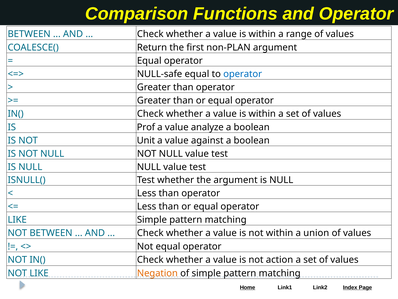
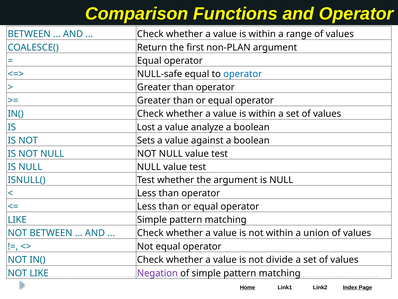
Prof: Prof -> Lost
Unit: Unit -> Sets
action: action -> divide
Negation colour: orange -> purple
